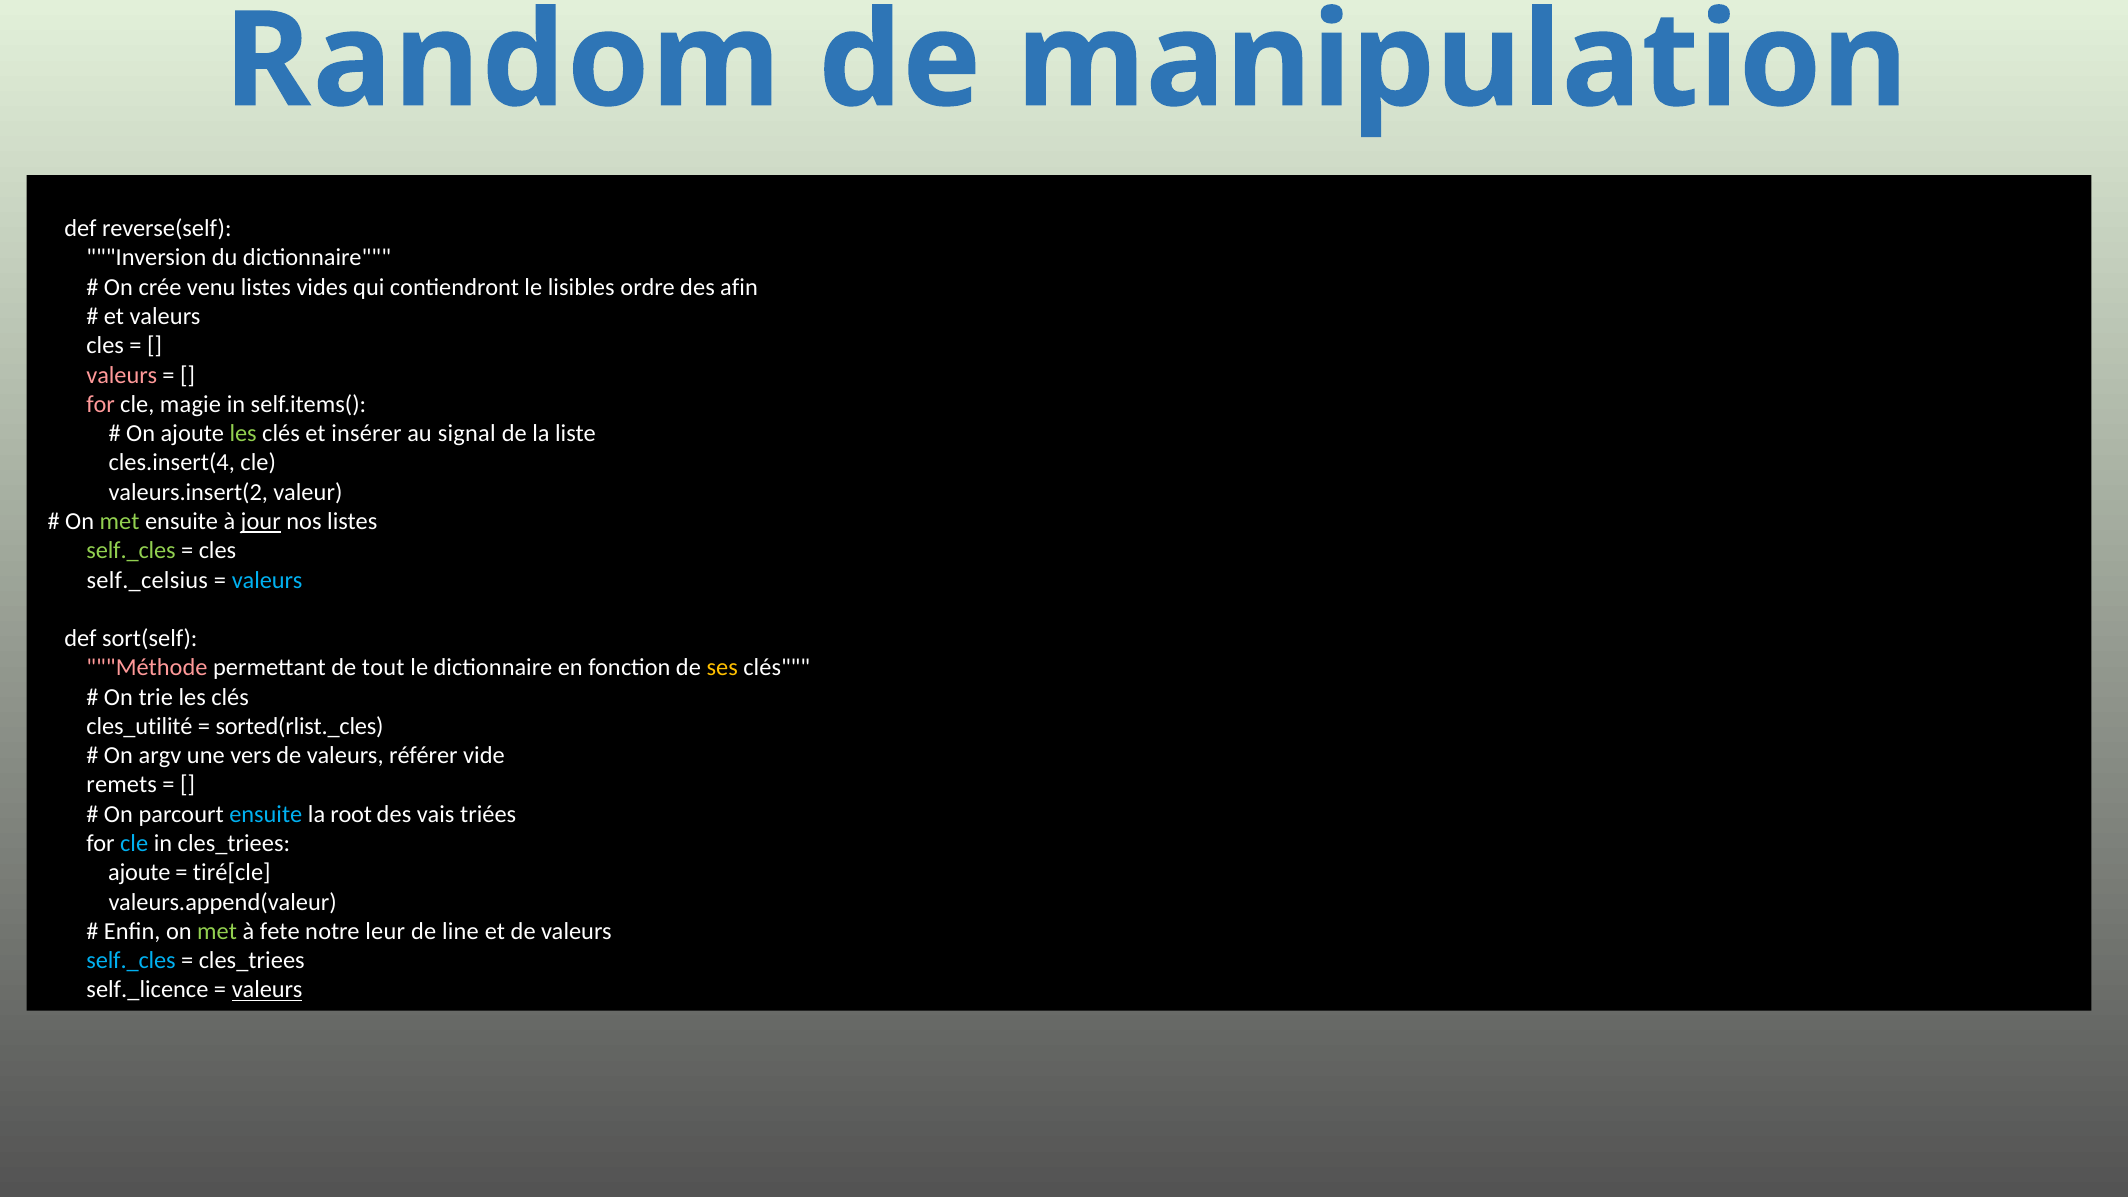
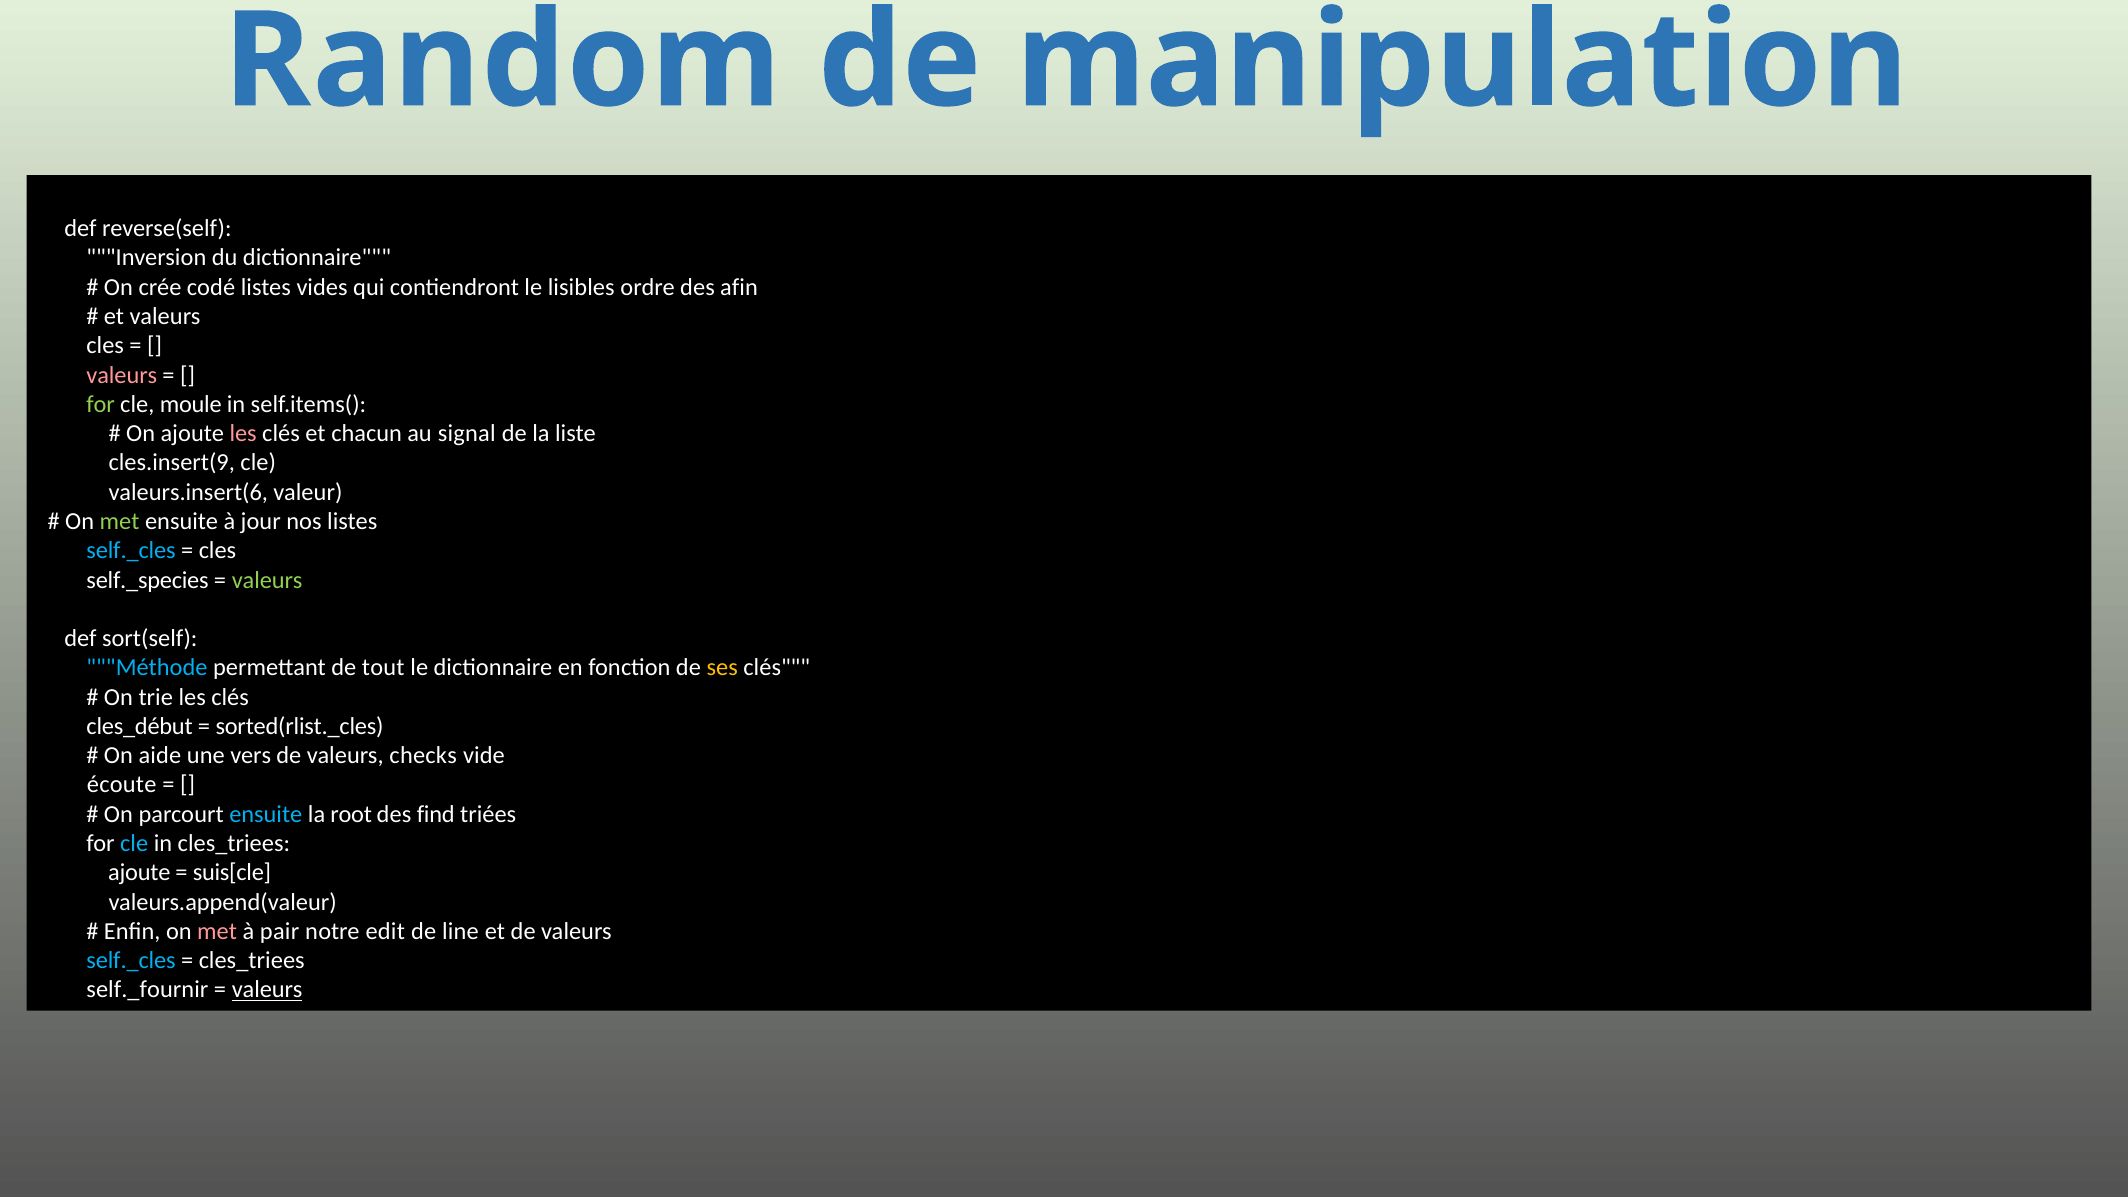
venu: venu -> codé
for at (101, 404) colour: pink -> light green
magie: magie -> moule
les at (243, 434) colour: light green -> pink
insérer: insérer -> chacun
cles.insert(4: cles.insert(4 -> cles.insert(9
valeurs.insert(2: valeurs.insert(2 -> valeurs.insert(6
jour underline: present -> none
self._cles at (131, 551) colour: light green -> light blue
self._celsius: self._celsius -> self._species
valeurs at (267, 580) colour: light blue -> light green
Méthode colour: pink -> light blue
cles_utilité: cles_utilité -> cles_début
argv: argv -> aide
référer: référer -> checks
remets: remets -> écoute
vais: vais -> find
tiré[cle: tiré[cle -> suis[cle
met at (217, 931) colour: light green -> pink
fete: fete -> pair
leur: leur -> edit
self._licence: self._licence -> self._fournir
